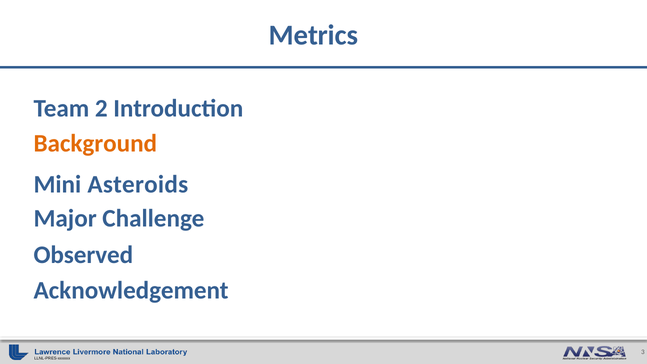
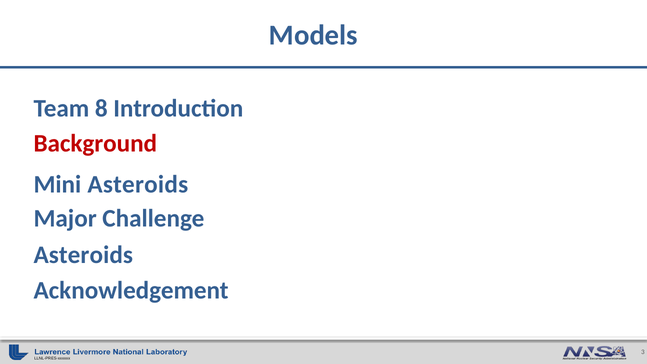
Metrics: Metrics -> Models
2: 2 -> 8
Background colour: orange -> red
Observed at (83, 255): Observed -> Asteroids
